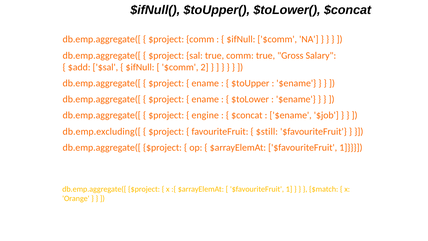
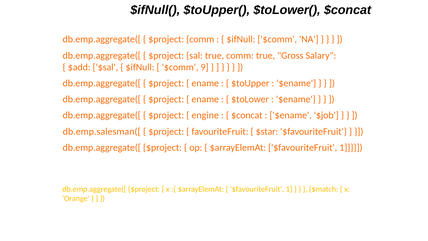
2: 2 -> 9
db.emp.excluding([: db.emp.excluding([ -> db.emp.salesman([
$still: $still -> $star
